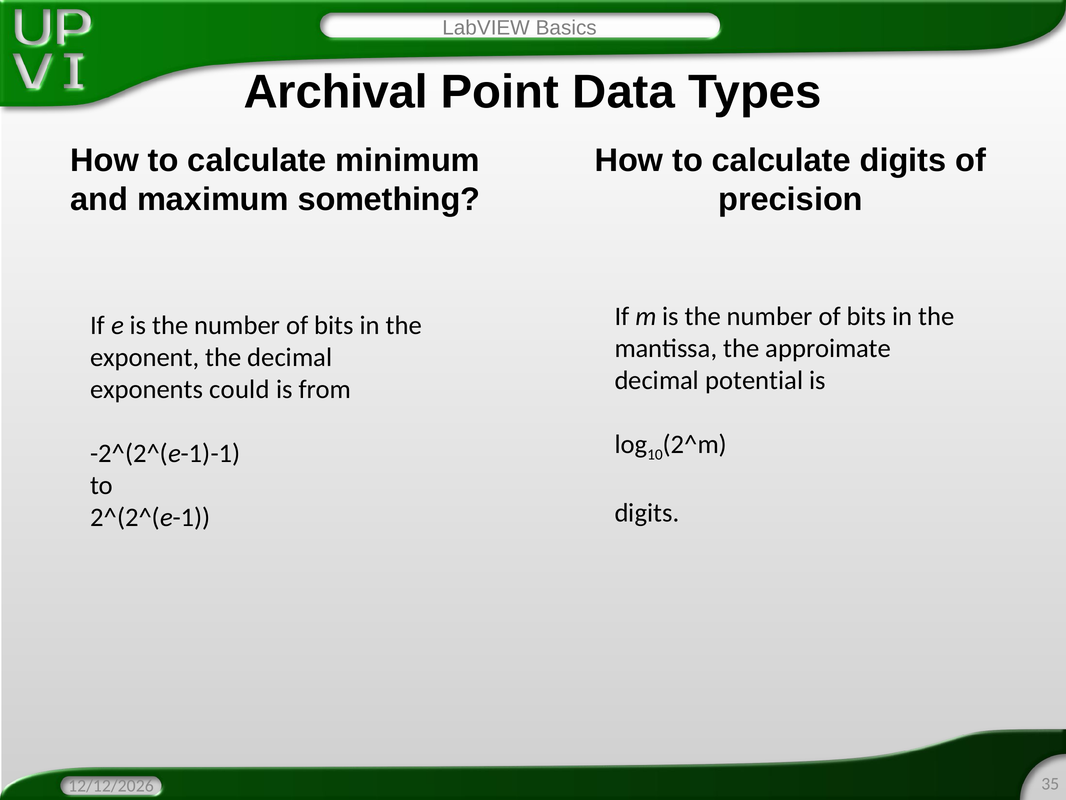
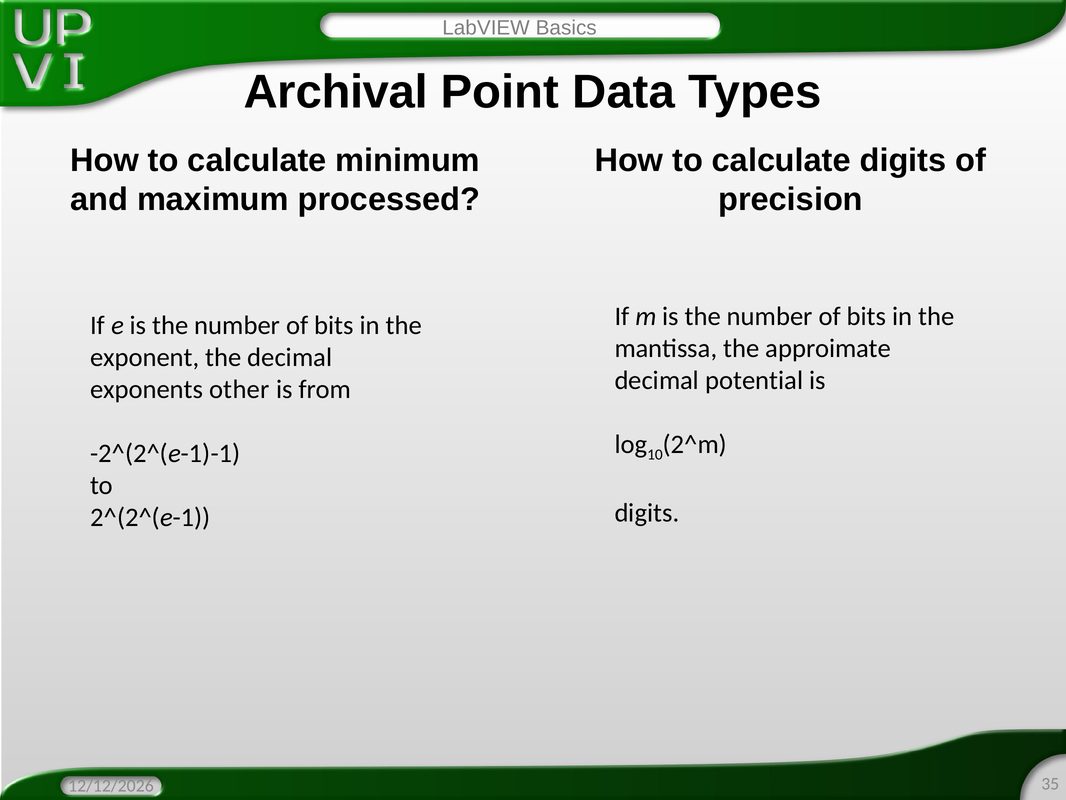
something: something -> processed
could: could -> other
